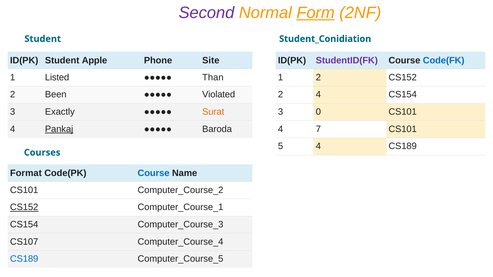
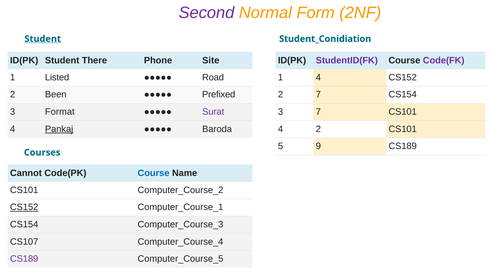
Form underline: present -> none
Student at (43, 39) underline: none -> present
Apple: Apple -> There
Code(FK colour: blue -> purple
Than: Than -> Road
1 2: 2 -> 4
Violated: Violated -> Prefixed
2 4: 4 -> 7
Exactly: Exactly -> Format
Surat colour: orange -> purple
3 0: 0 -> 7
4 7: 7 -> 2
5 4: 4 -> 9
Format: Format -> Cannot
CS189 at (24, 259) colour: blue -> purple
